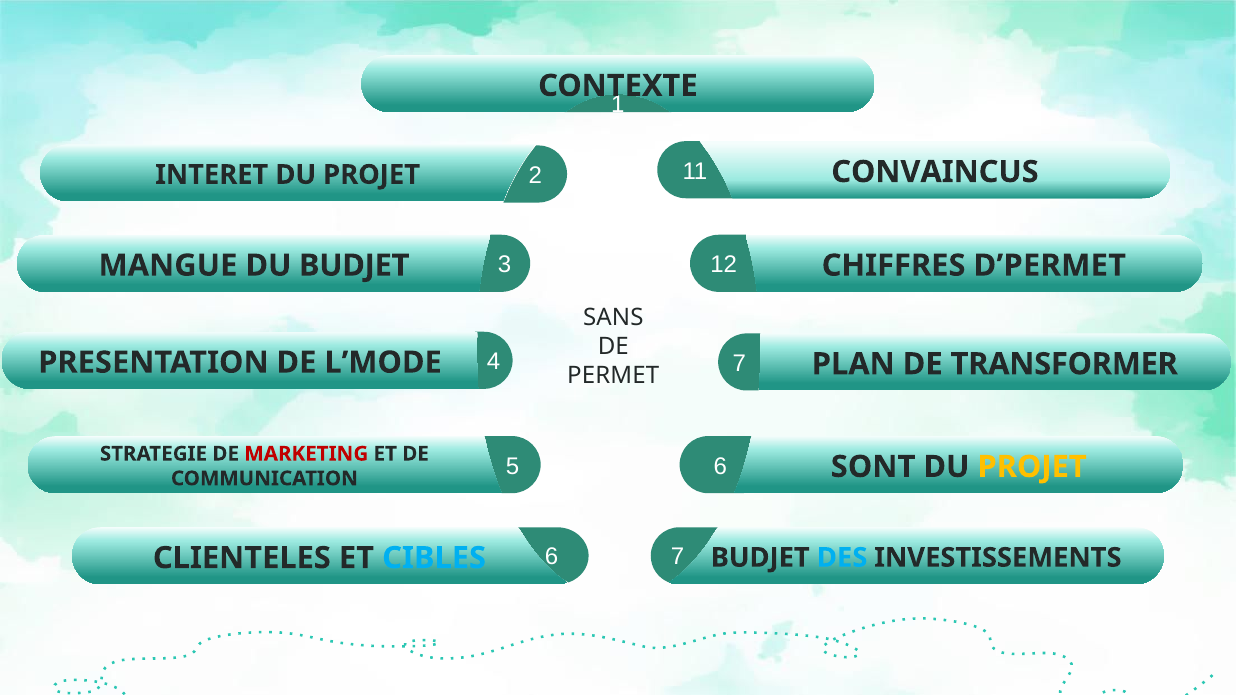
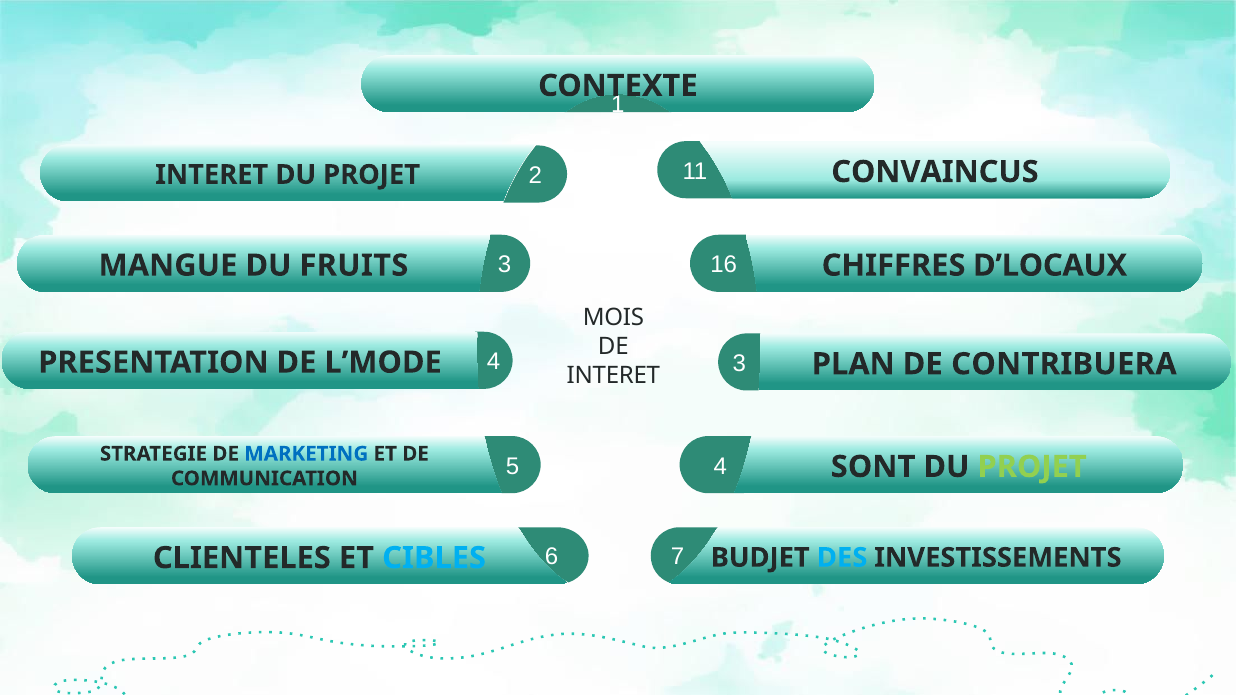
12: 12 -> 16
DU BUDJET: BUDJET -> FRUITS
D’PERMET: D’PERMET -> D’LOCAUX
SANS: SANS -> MOIS
4 7: 7 -> 3
TRANSFORMER: TRANSFORMER -> CONTRIBUERA
PERMET at (613, 376): PERMET -> INTERET
MARKETING colour: red -> blue
5 6: 6 -> 4
PROJET at (1032, 467) colour: yellow -> light green
